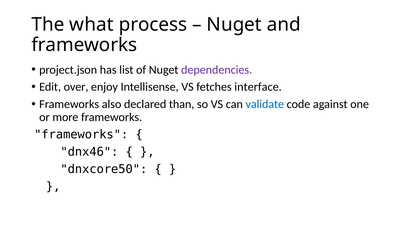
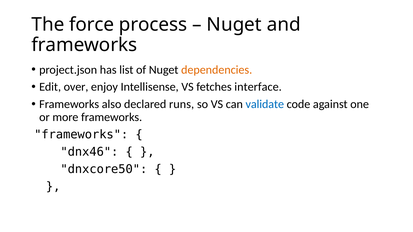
what: what -> force
dependencies colour: purple -> orange
than: than -> runs
